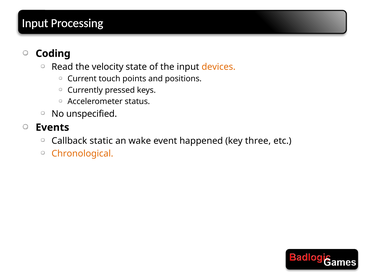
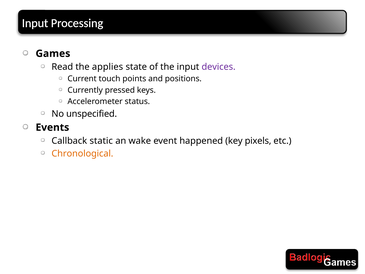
Coding: Coding -> Games
velocity: velocity -> applies
devices colour: orange -> purple
three: three -> pixels
